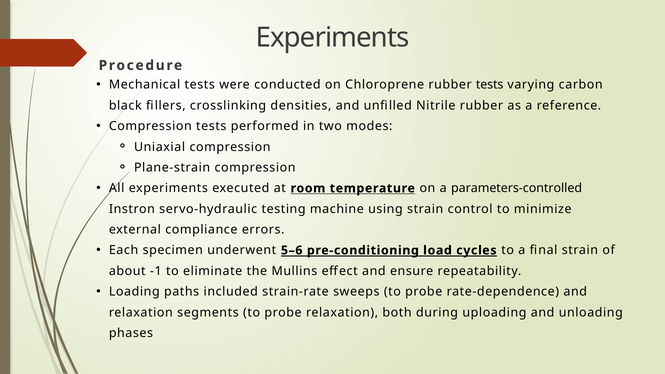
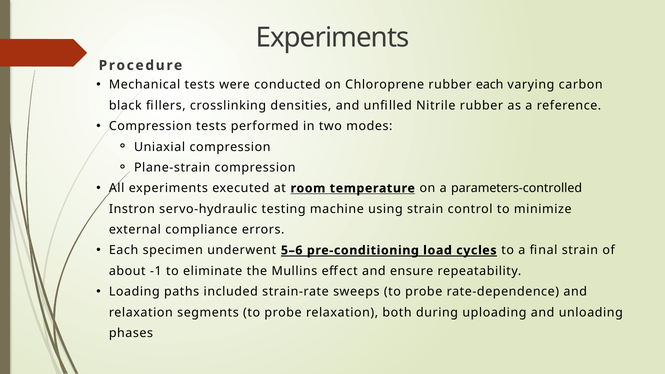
rubber tests: tests -> each
